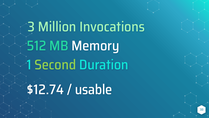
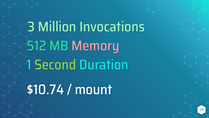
Memory colour: white -> pink
$12.74: $12.74 -> $10.74
usable: usable -> mount
